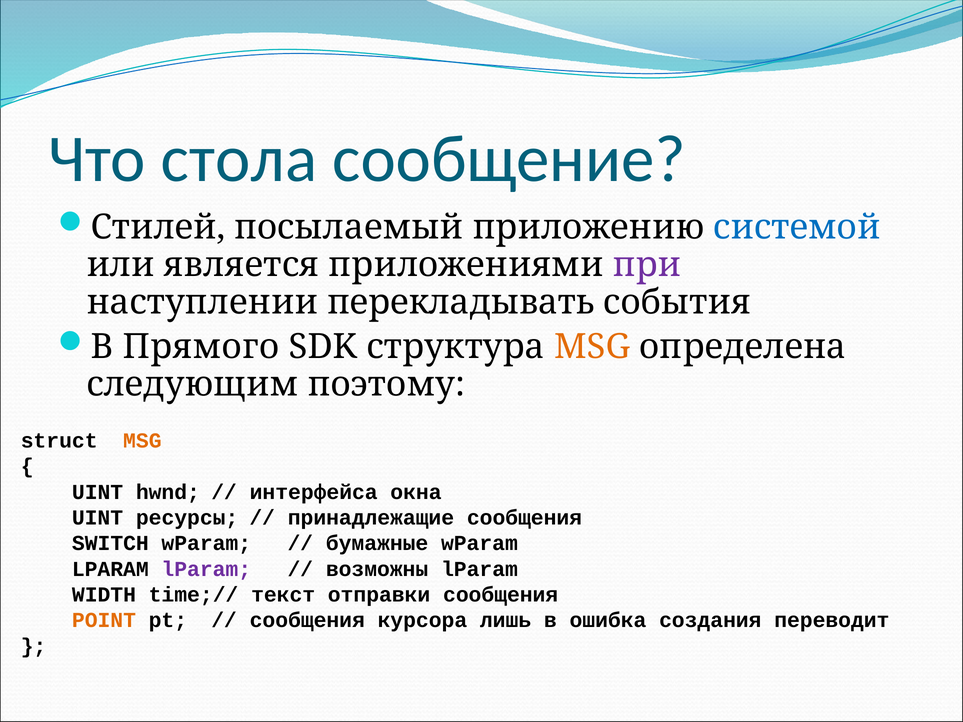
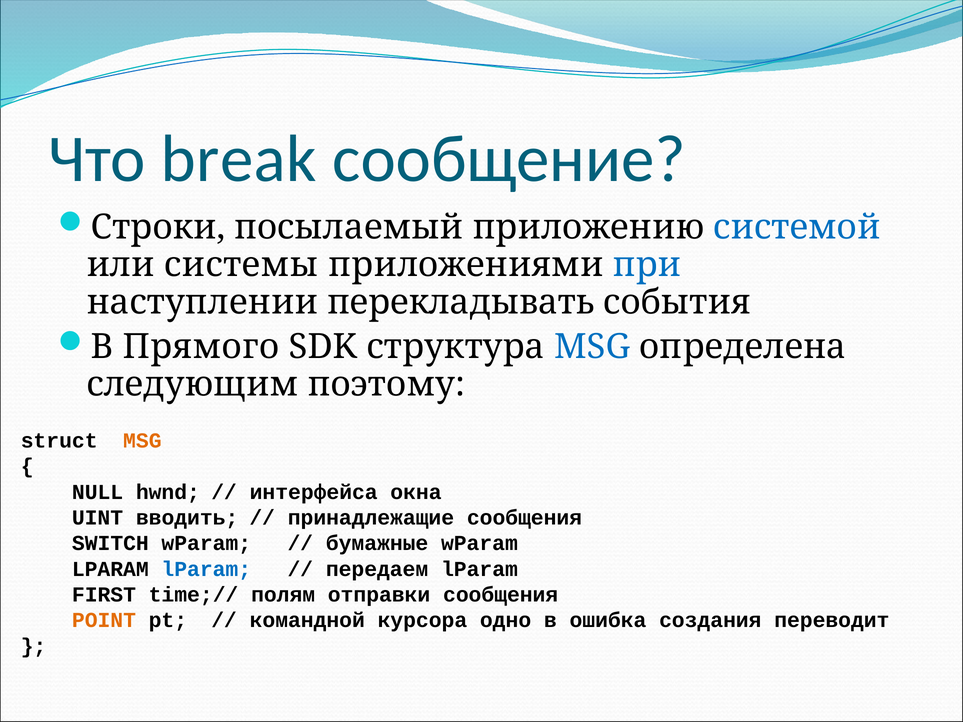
стола: стола -> break
Стилей: Стилей -> Строки
является: является -> системы
при colour: purple -> blue
MSG at (592, 347) colour: orange -> blue
UINT at (98, 492): UINT -> NULL
ресурсы: ресурсы -> вводить
lParam at (206, 569) colour: purple -> blue
возможны: возможны -> передаем
WIDTH: WIDTH -> FIRST
текст: текст -> полям
сообщения at (307, 621): сообщения -> командной
лишь: лишь -> одно
